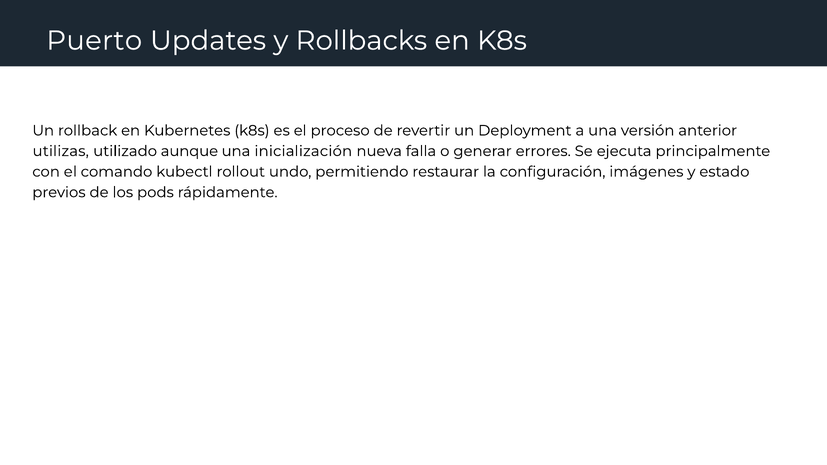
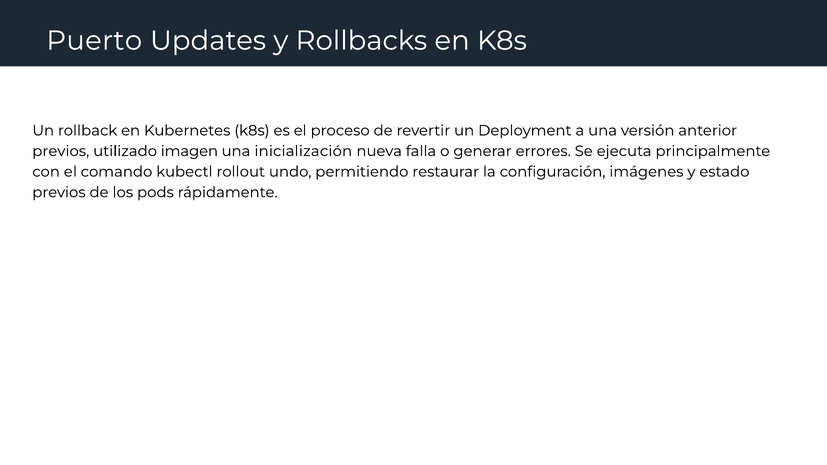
utilizas at (61, 151): utilizas -> previos
aunque: aunque -> imagen
